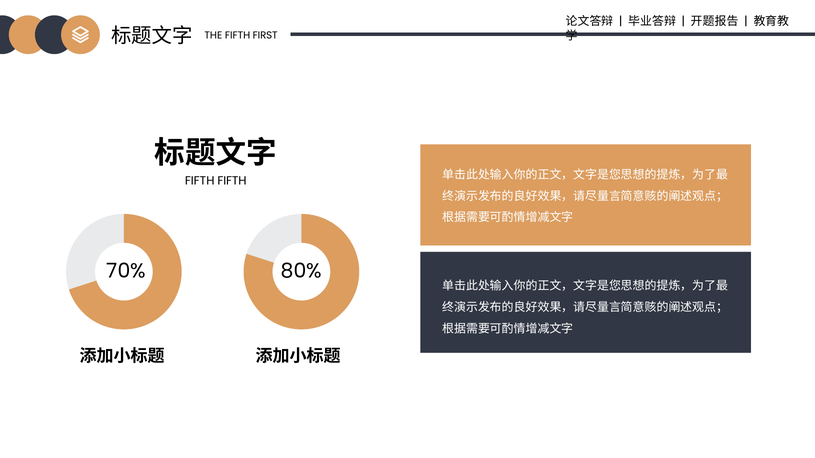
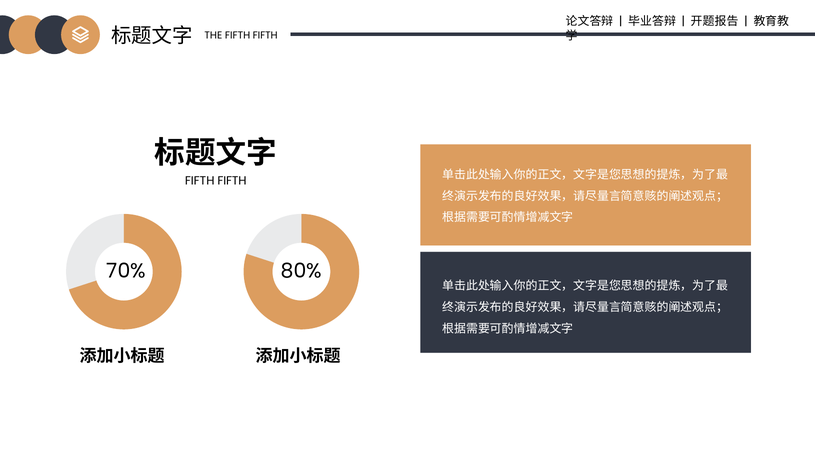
THE FIFTH FIRST: FIRST -> FIFTH
